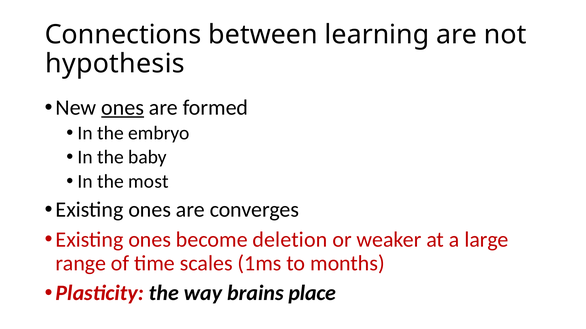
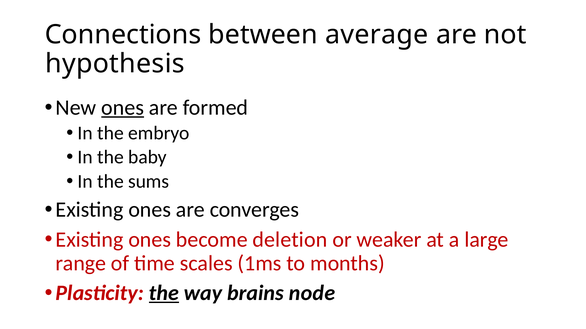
learning: learning -> average
most: most -> sums
the at (164, 294) underline: none -> present
place: place -> node
